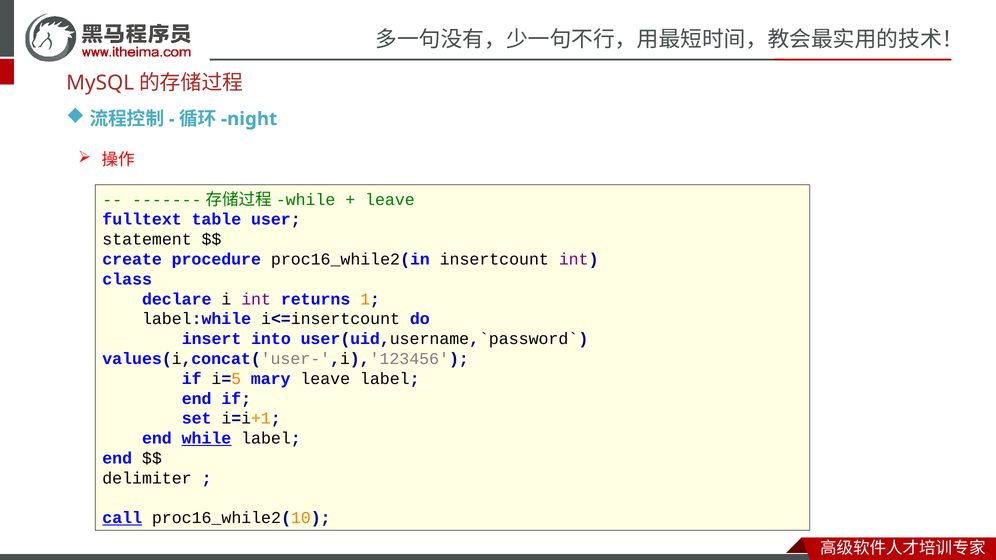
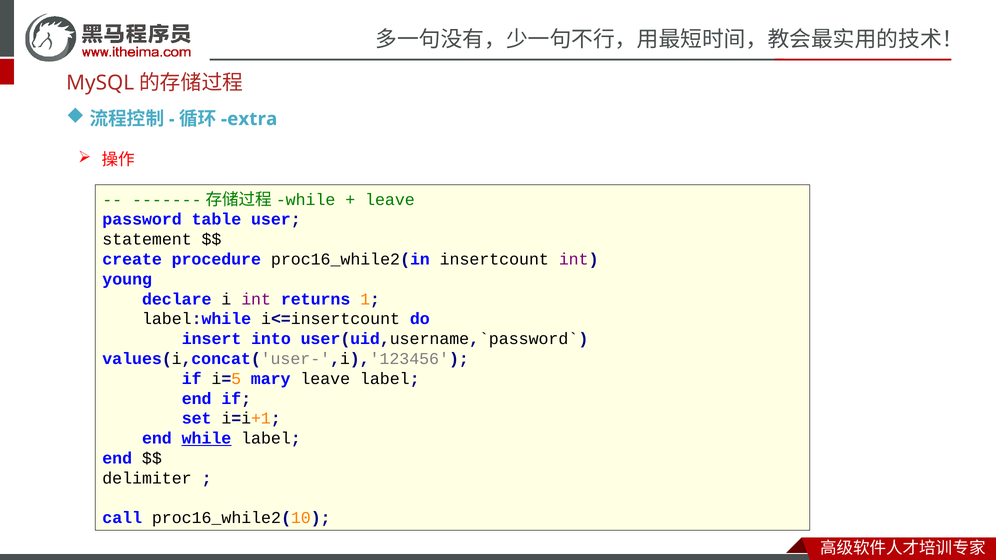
night: night -> extra
fulltext: fulltext -> password
class: class -> young
call underline: present -> none
